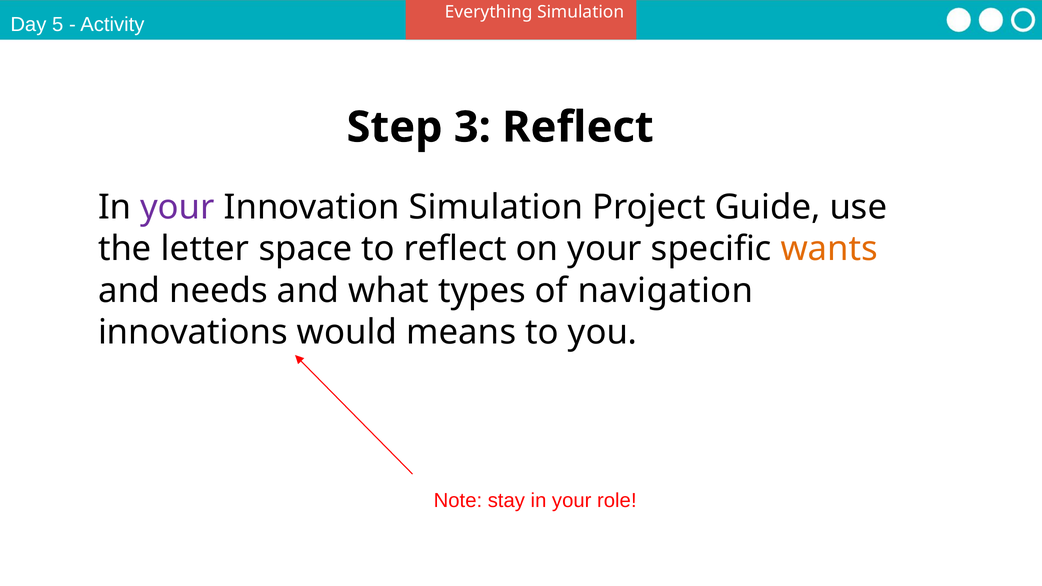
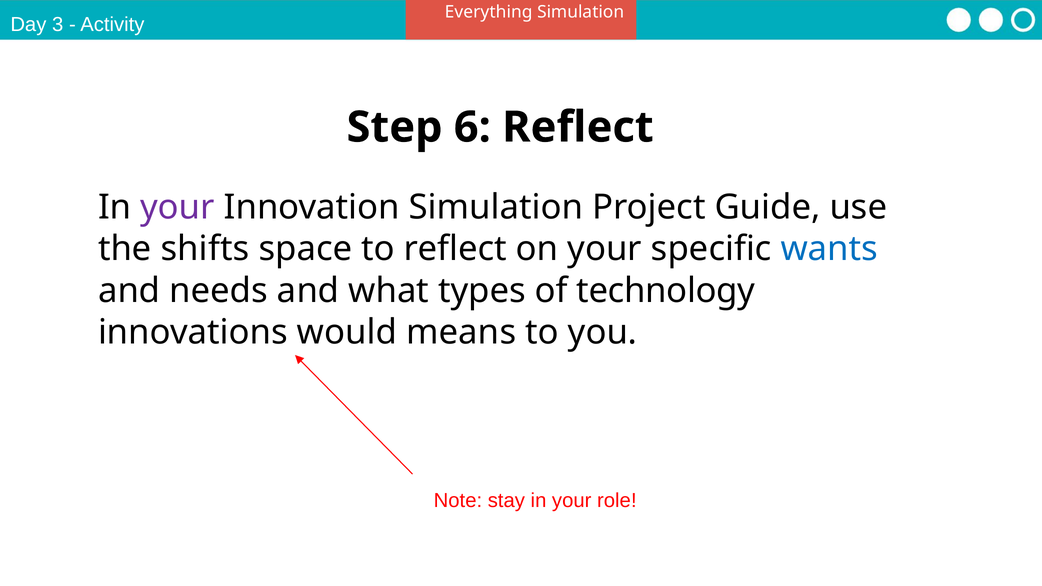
5: 5 -> 3
3: 3 -> 6
letter: letter -> shifts
wants colour: orange -> blue
navigation: navigation -> technology
